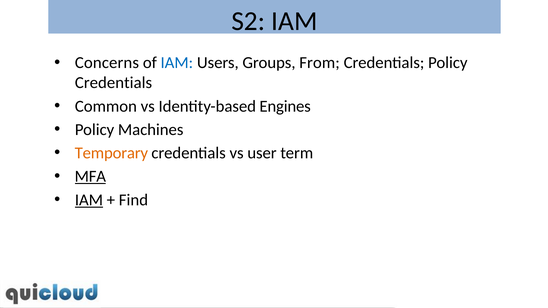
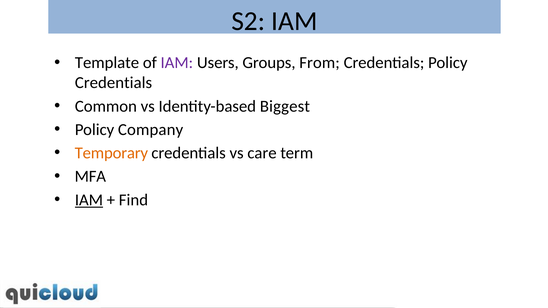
Concerns: Concerns -> Template
IAM at (177, 63) colour: blue -> purple
Engines: Engines -> Biggest
Machines: Machines -> Company
user: user -> care
MFA underline: present -> none
